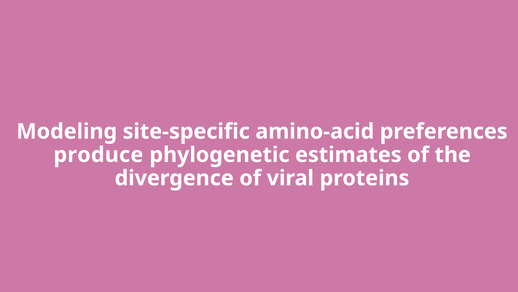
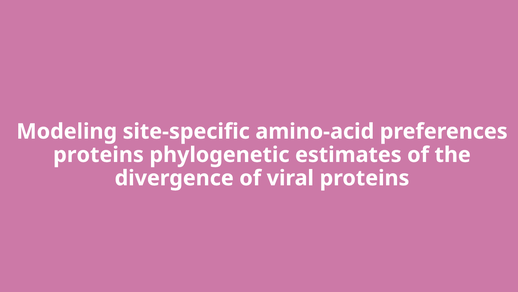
produce at (98, 155): produce -> proteins
